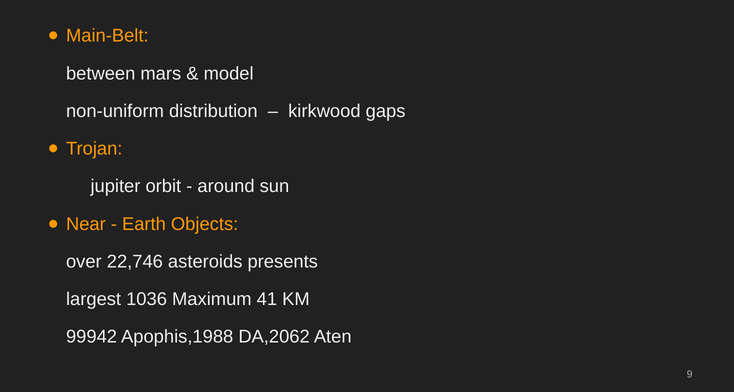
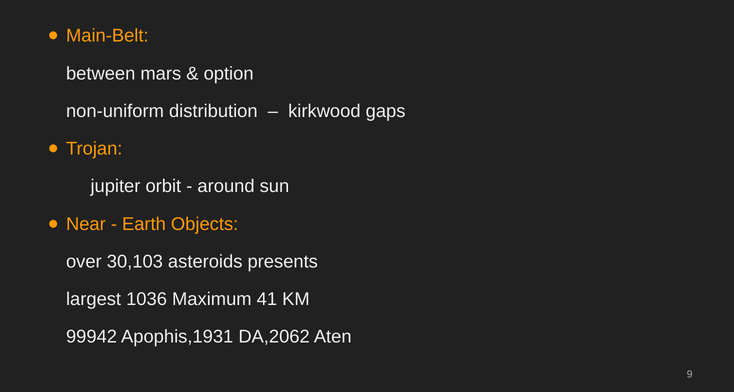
model: model -> option
22,746: 22,746 -> 30,103
Apophis,1988: Apophis,1988 -> Apophis,1931
